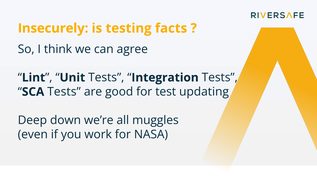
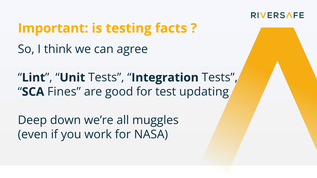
Insecurely: Insecurely -> Important
SCA Tests: Tests -> Fines
